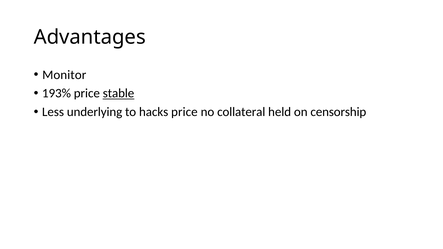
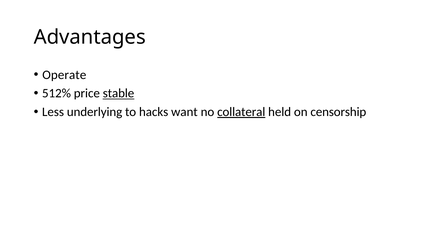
Monitor: Monitor -> Operate
193%: 193% -> 512%
hacks price: price -> want
collateral underline: none -> present
